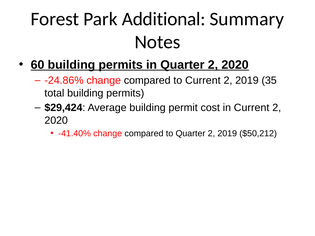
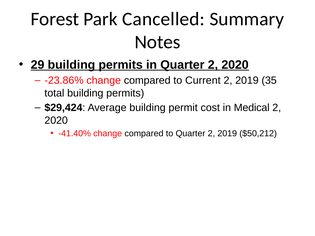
Additional: Additional -> Cancelled
60: 60 -> 29
-24.86%: -24.86% -> -23.86%
in Current: Current -> Medical
